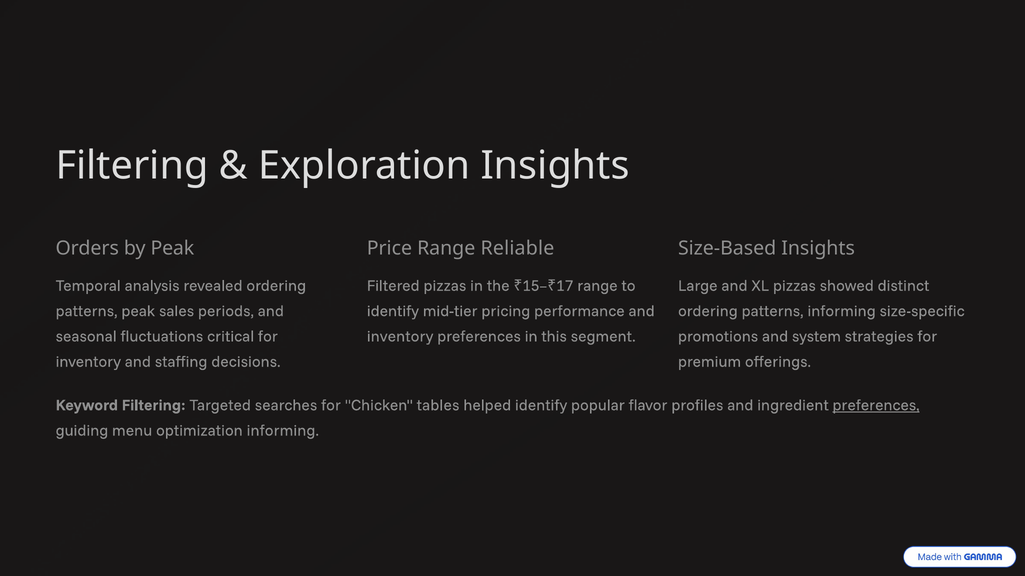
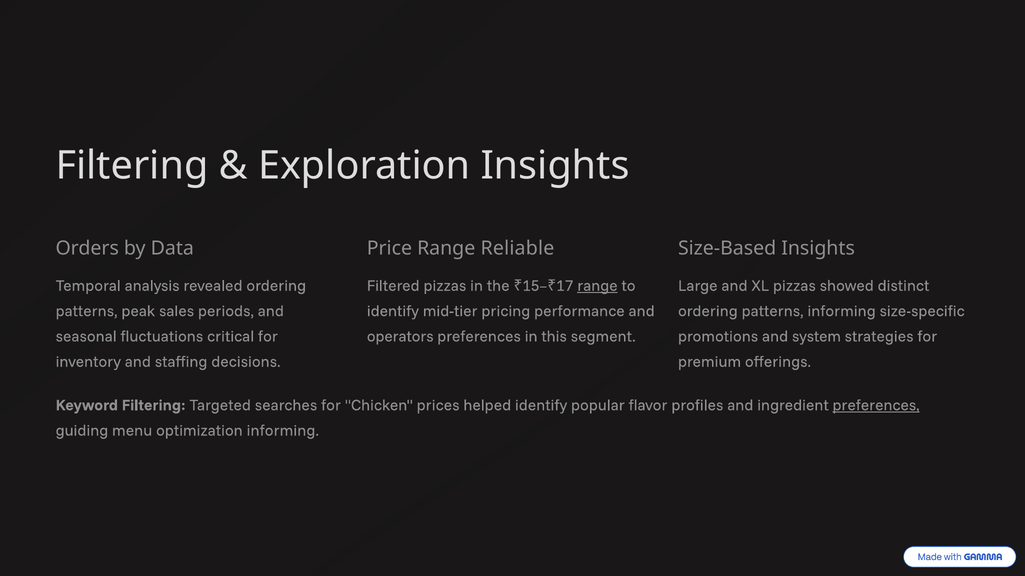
by Peak: Peak -> Data
range at (597, 286) underline: none -> present
inventory at (400, 337): inventory -> operators
tables: tables -> prices
